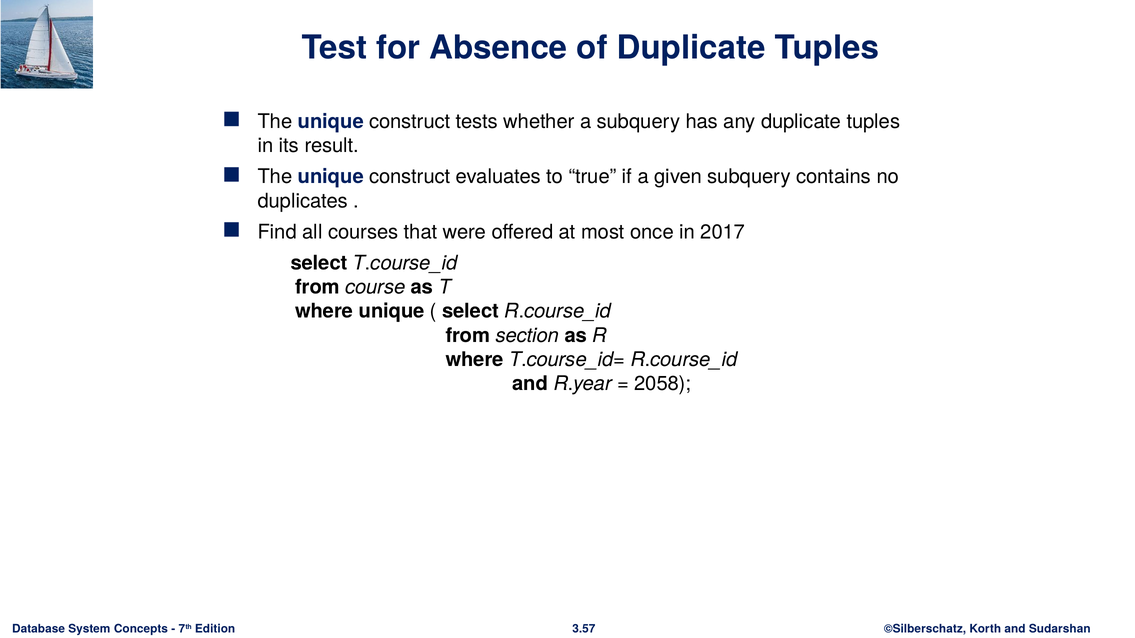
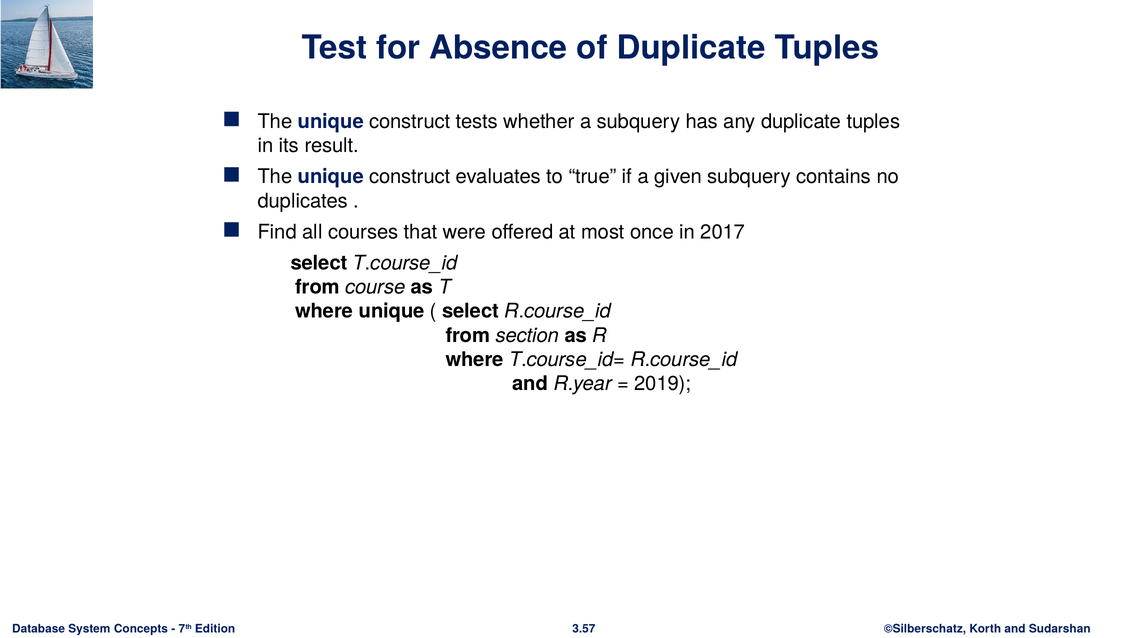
2058: 2058 -> 2019
